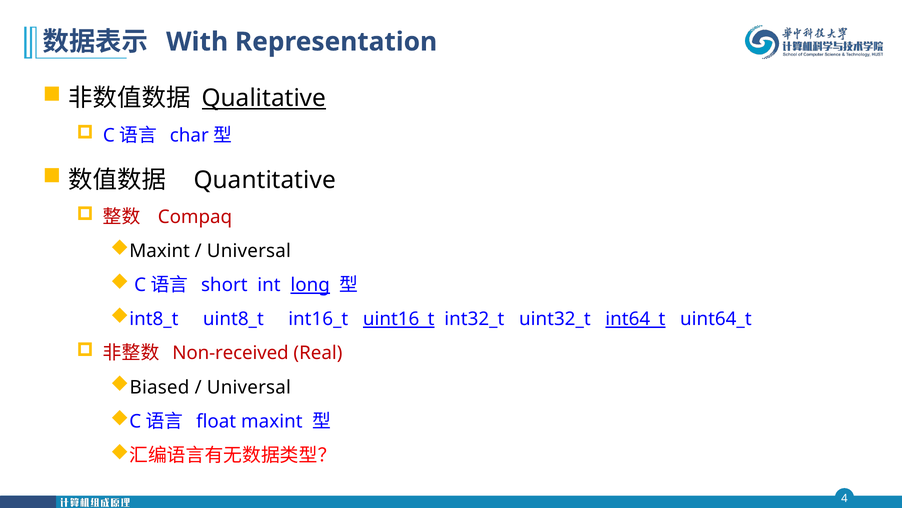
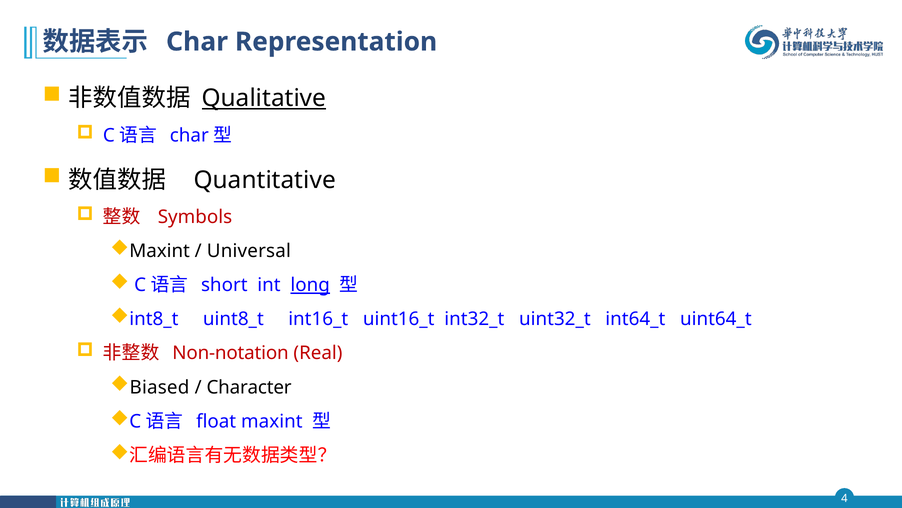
With at (197, 42): With -> Char
Compaq: Compaq -> Symbols
uint16_t underline: present -> none
int64_t underline: present -> none
Non-received: Non-received -> Non-notation
Universal at (249, 387): Universal -> Character
